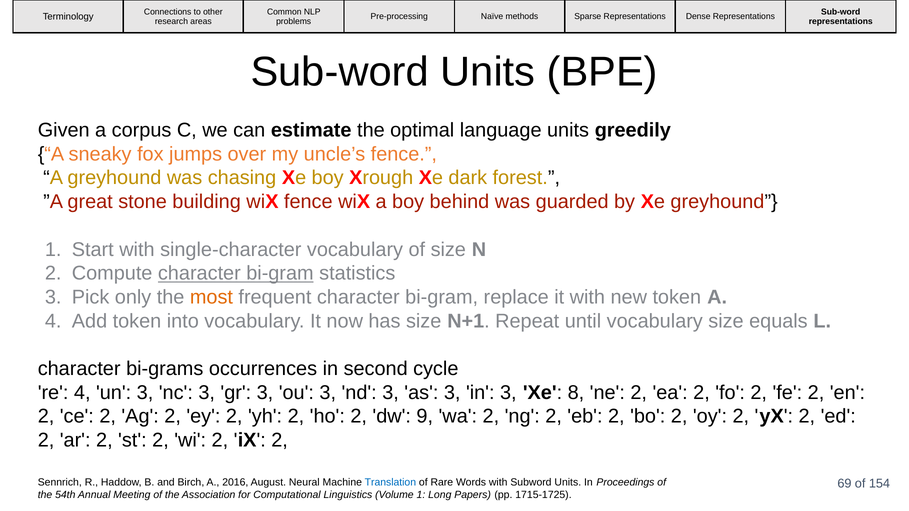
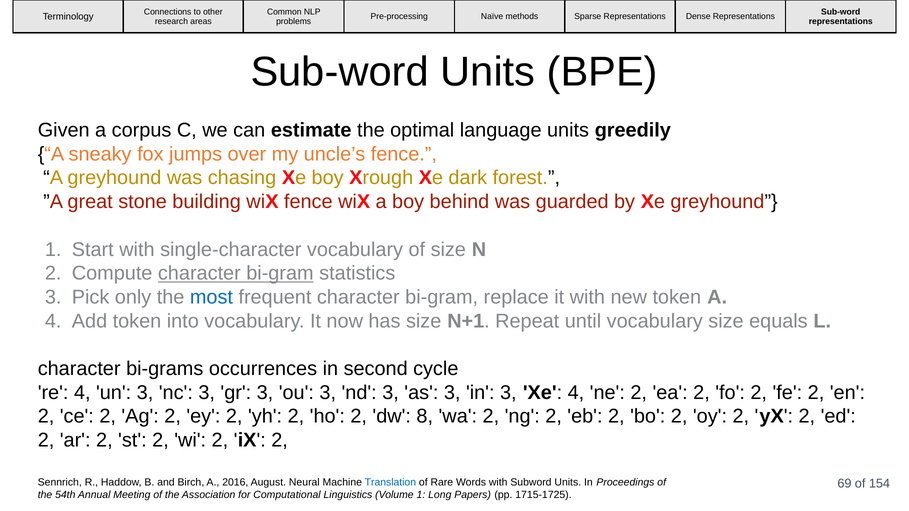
most colour: orange -> blue
Xe 8: 8 -> 4
9: 9 -> 8
